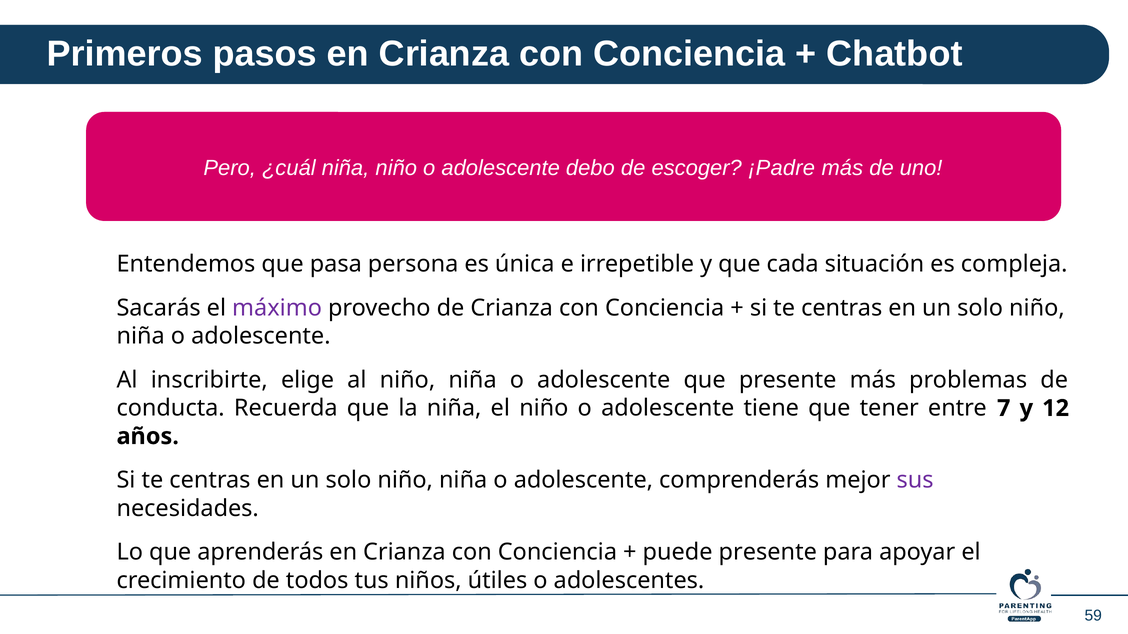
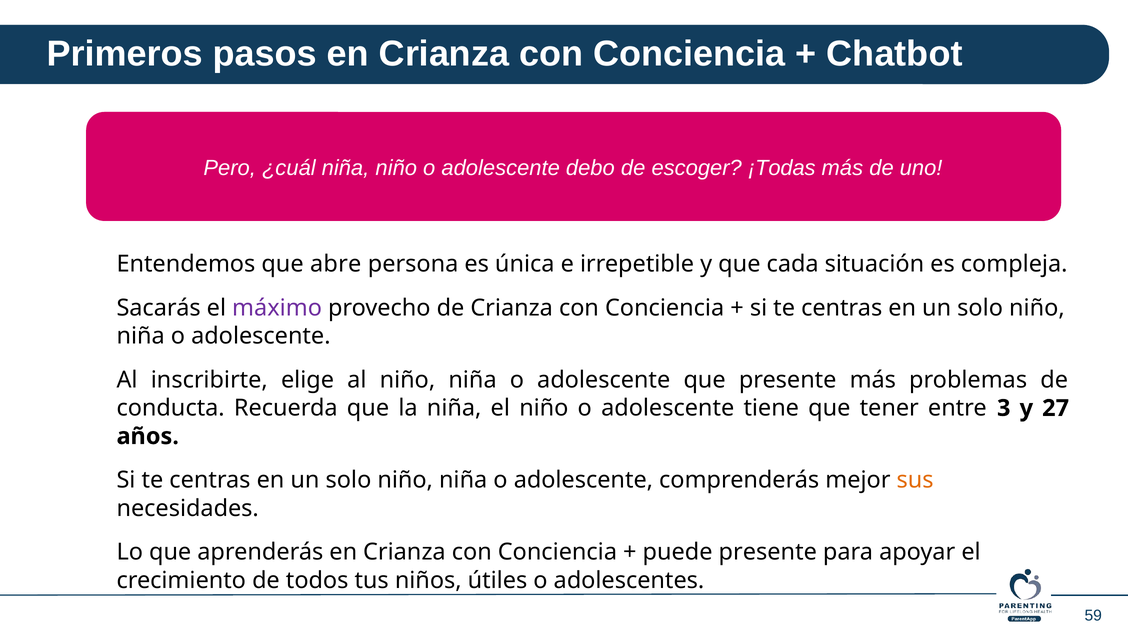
¡Padre: ¡Padre -> ¡Todas
pasa: pasa -> abre
7: 7 -> 3
12: 12 -> 27
sus colour: purple -> orange
